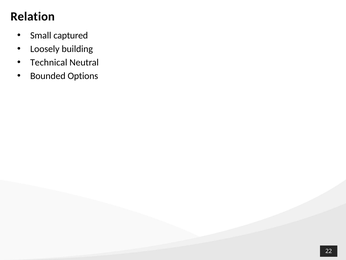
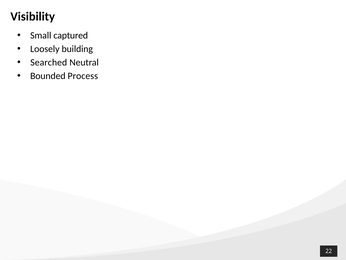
Relation: Relation -> Visibility
Technical: Technical -> Searched
Options: Options -> Process
